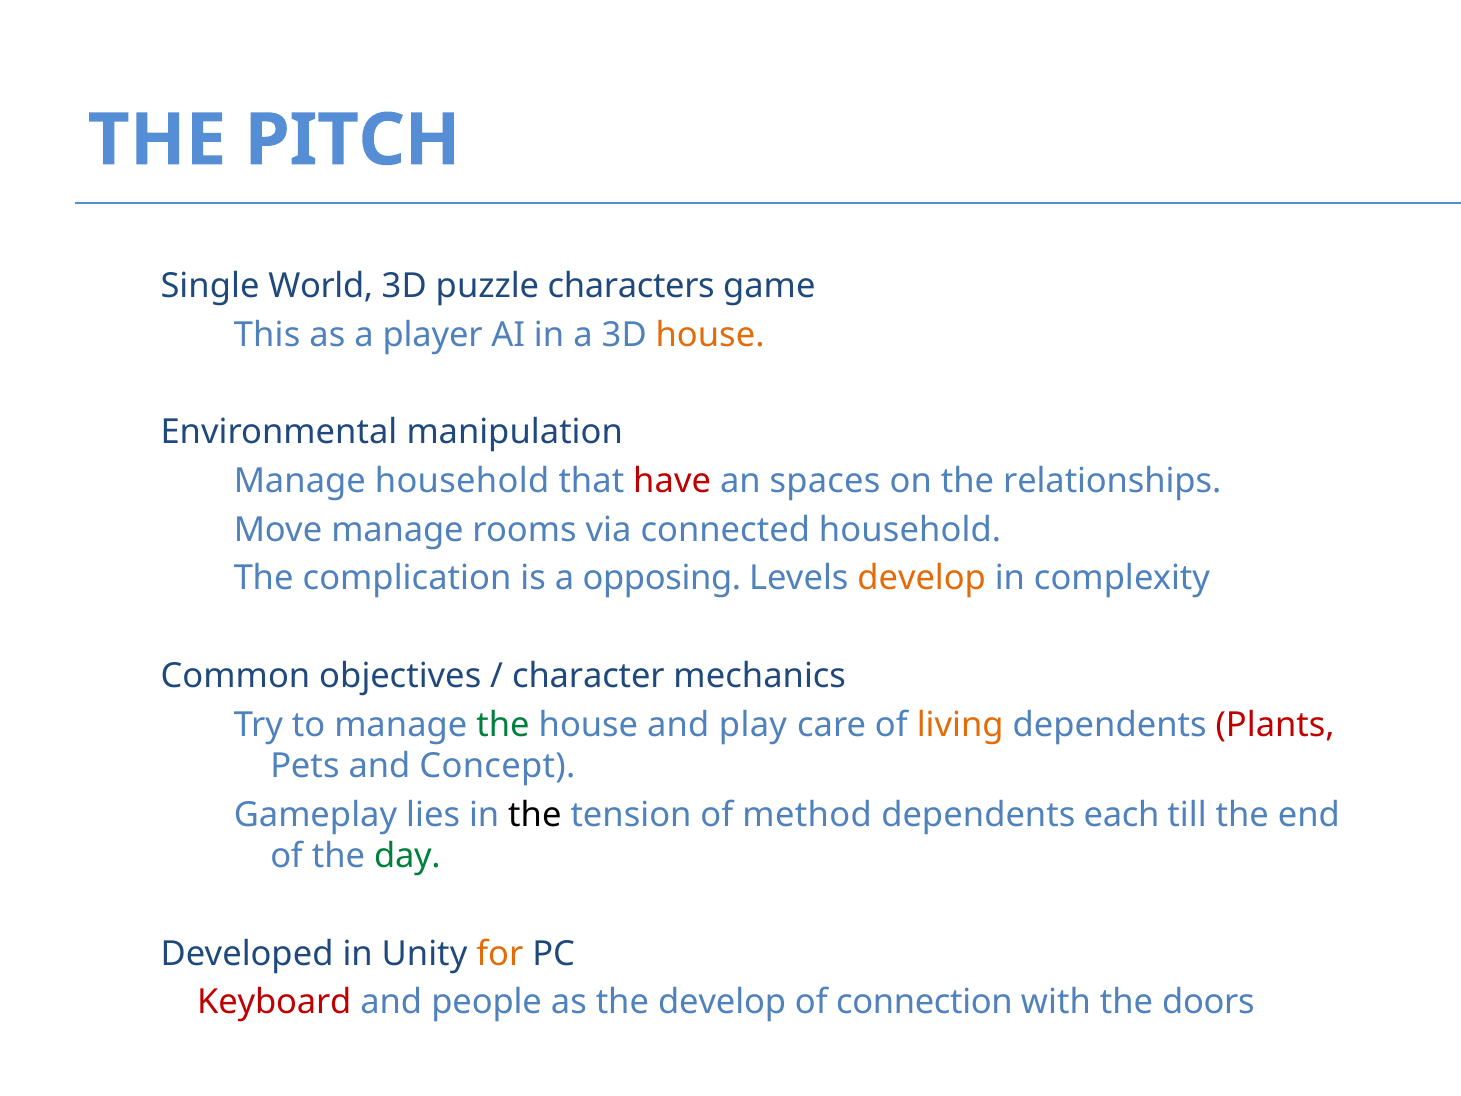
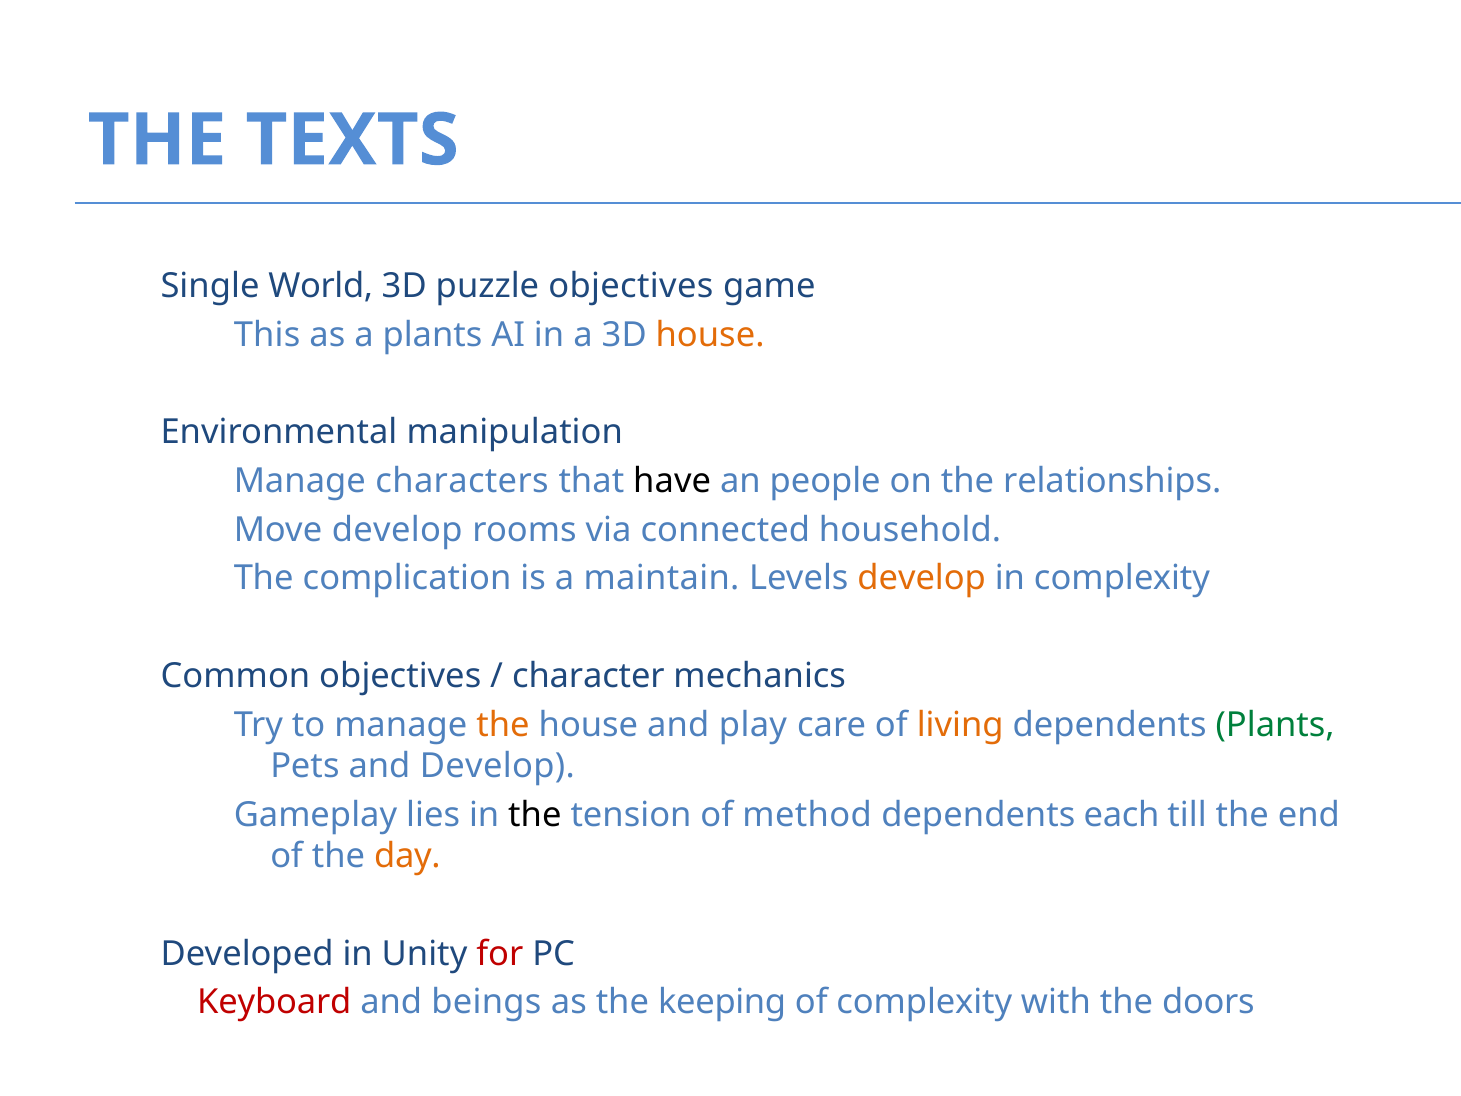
PITCH: PITCH -> TEXTS
puzzle characters: characters -> objectives
a player: player -> plants
Manage household: household -> characters
have colour: red -> black
spaces: spaces -> people
Move manage: manage -> develop
opposing: opposing -> maintain
the at (503, 725) colour: green -> orange
Plants at (1275, 725) colour: red -> green
and Concept: Concept -> Develop
day colour: green -> orange
for colour: orange -> red
people: people -> beings
the develop: develop -> keeping
of connection: connection -> complexity
